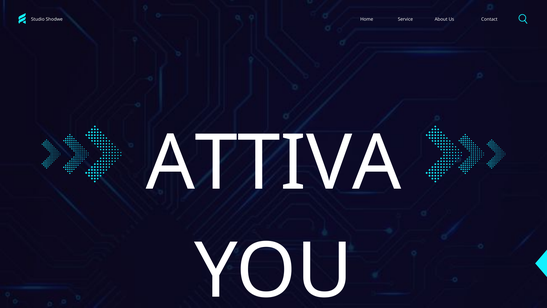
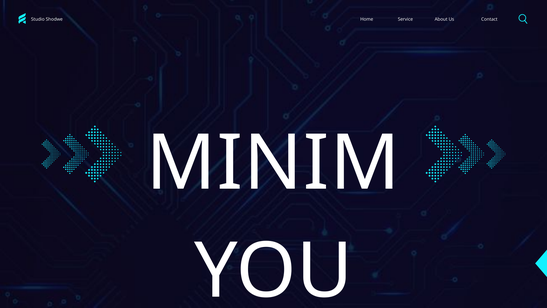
ATTIVA: ATTIVA -> MINIM
